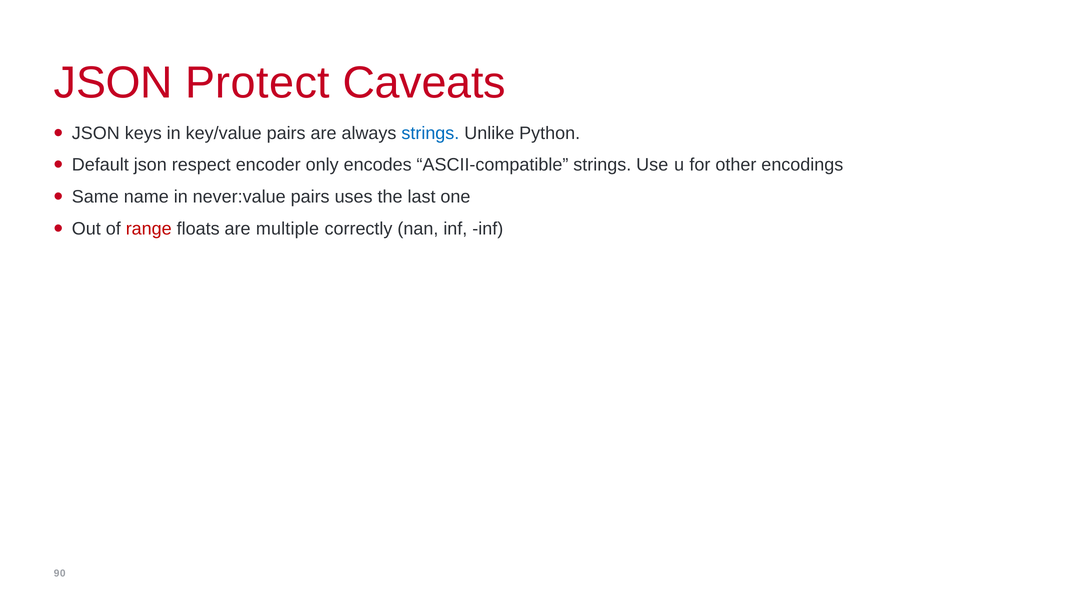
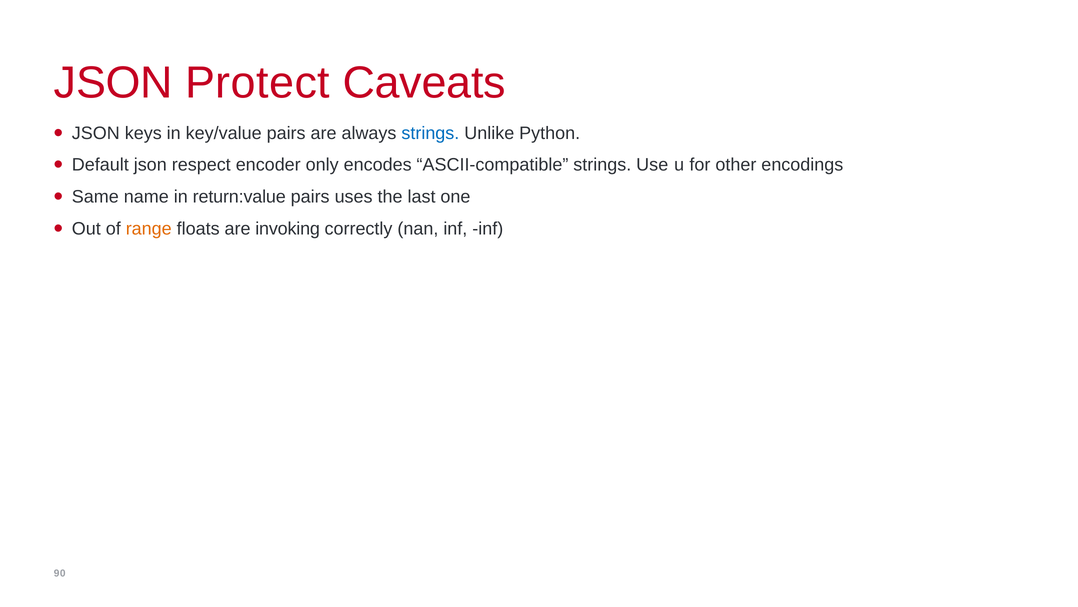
never:value: never:value -> return:value
range colour: red -> orange
multiple: multiple -> invoking
